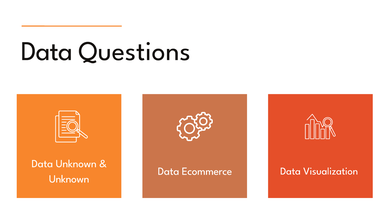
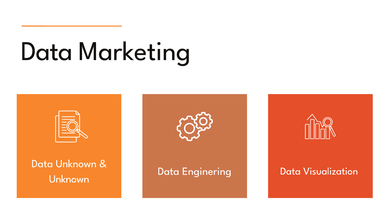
Questions: Questions -> Marketing
Ecommerce: Ecommerce -> Enginering
